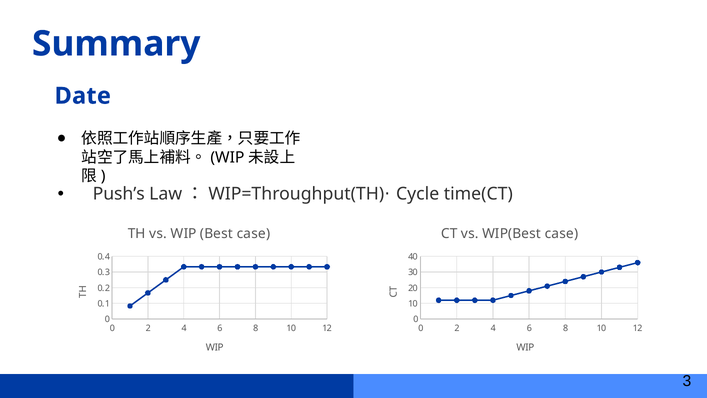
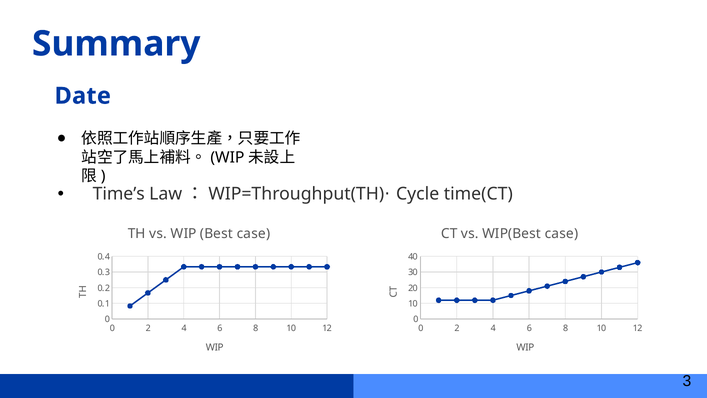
Push’s: Push’s -> Time’s
